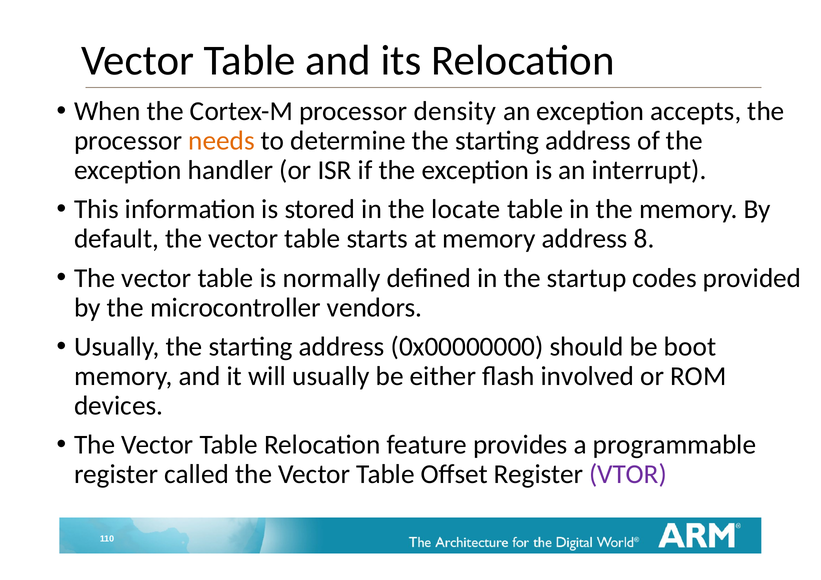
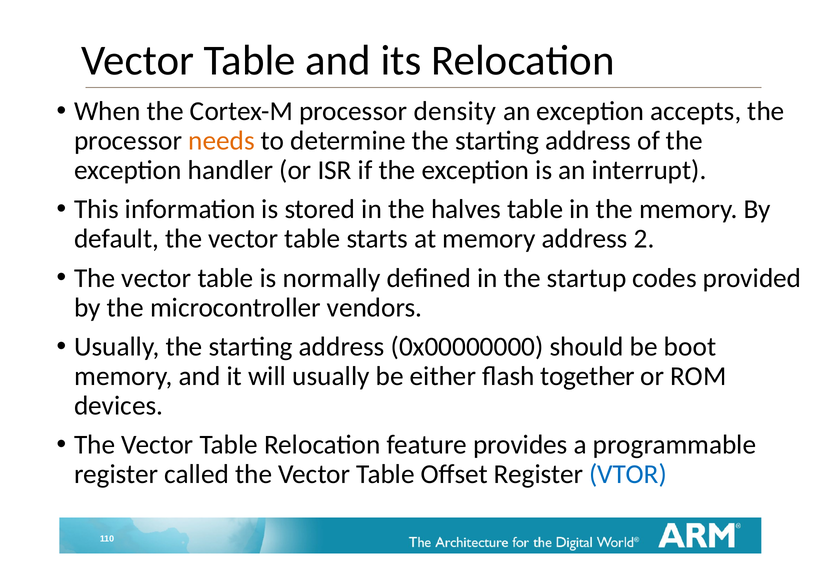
locate: locate -> halves
8: 8 -> 2
involved: involved -> together
VTOR colour: purple -> blue
